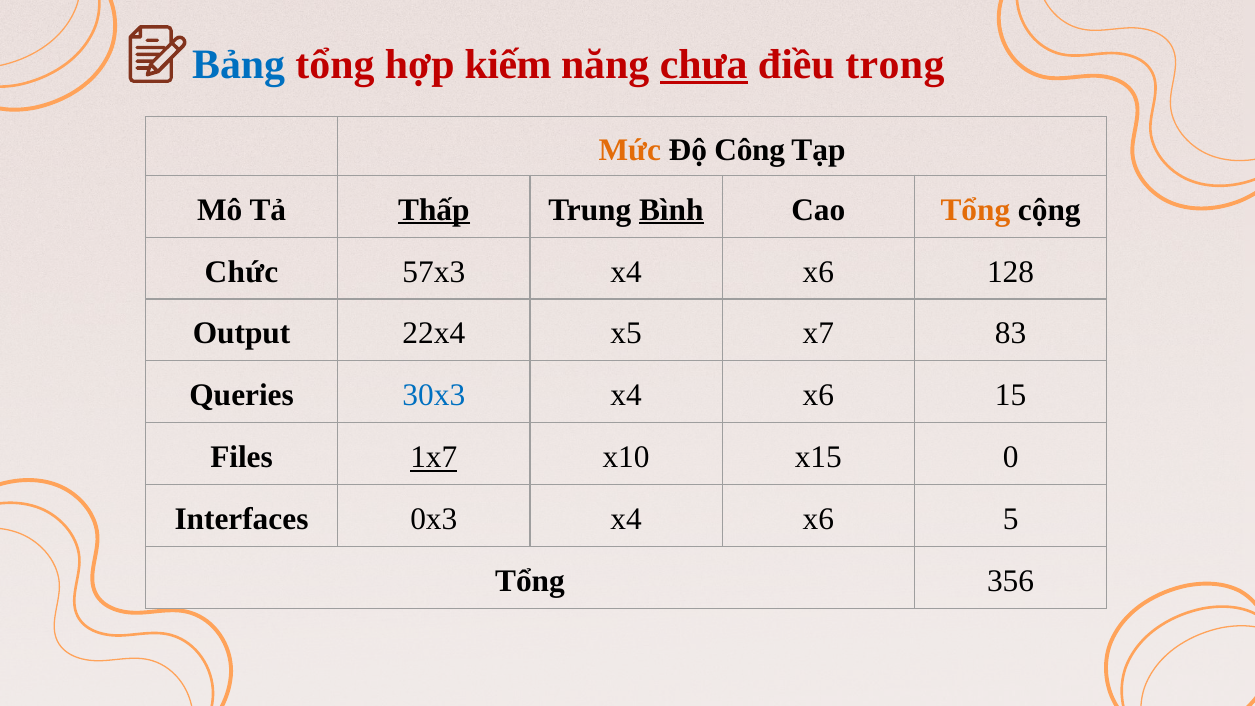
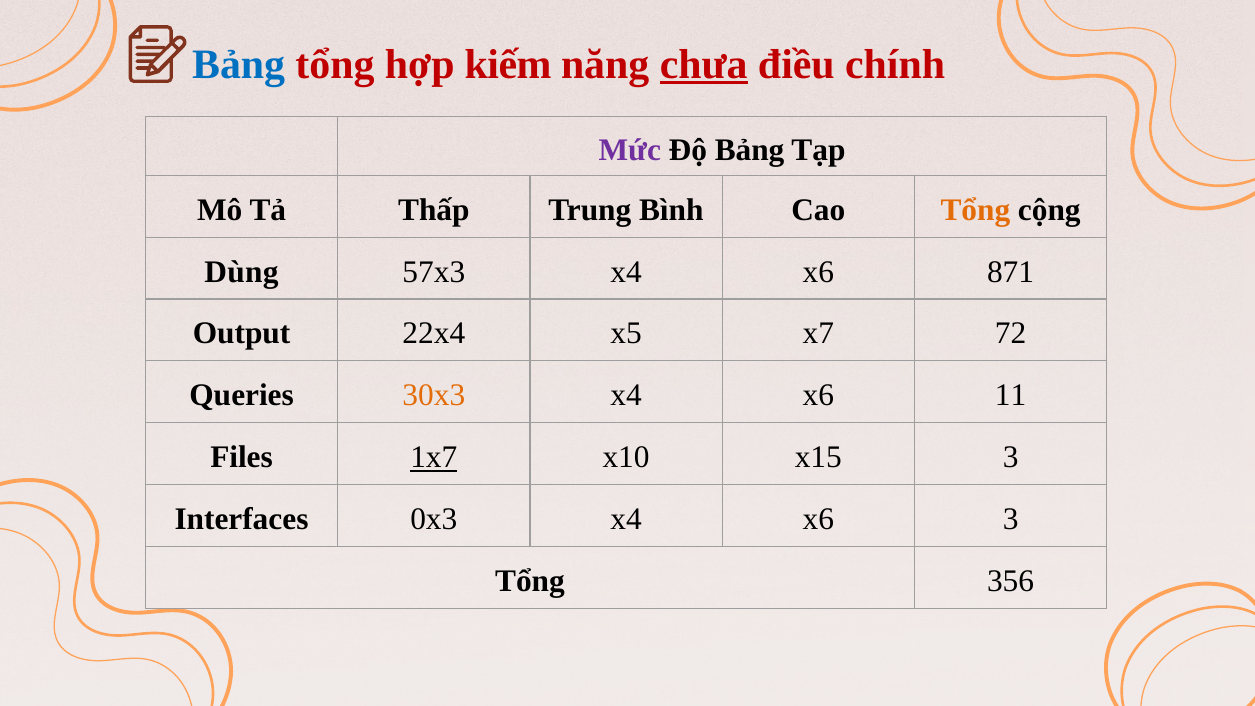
trong: trong -> chính
Mức colour: orange -> purple
Độ Công: Công -> Bảng
Thấp underline: present -> none
Bình underline: present -> none
Chức: Chức -> Dùng
128: 128 -> 871
83: 83 -> 72
30x3 colour: blue -> orange
15: 15 -> 11
x15 0: 0 -> 3
x6 5: 5 -> 3
